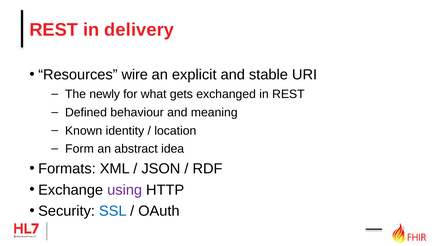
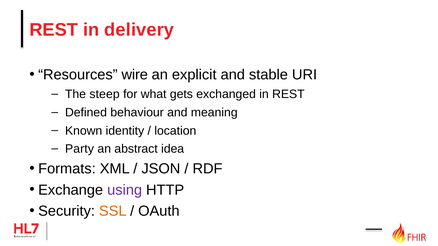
newly: newly -> steep
Form: Form -> Party
SSL colour: blue -> orange
